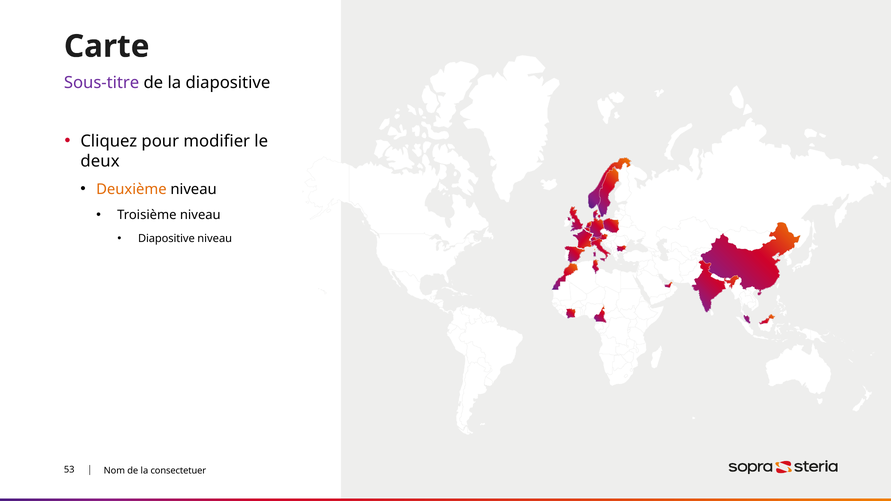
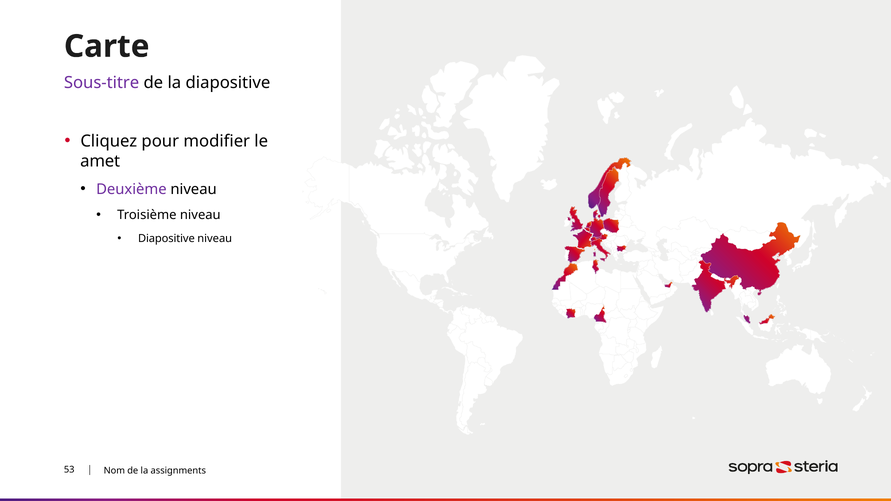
deux: deux -> amet
Deuxième colour: orange -> purple
consectetuer: consectetuer -> assignments
